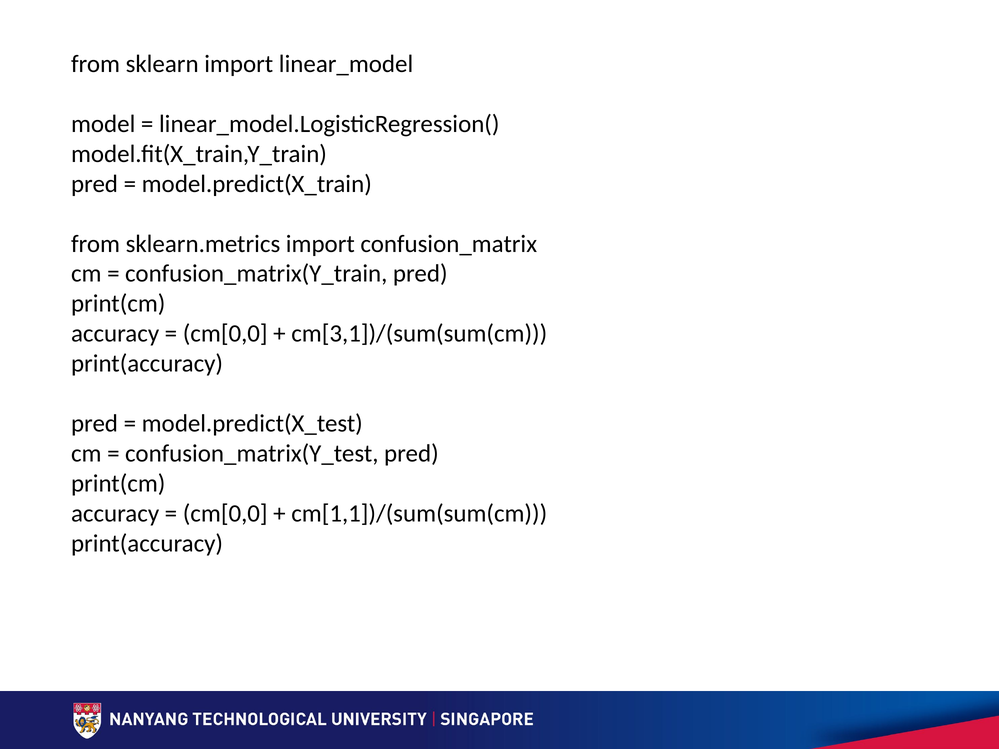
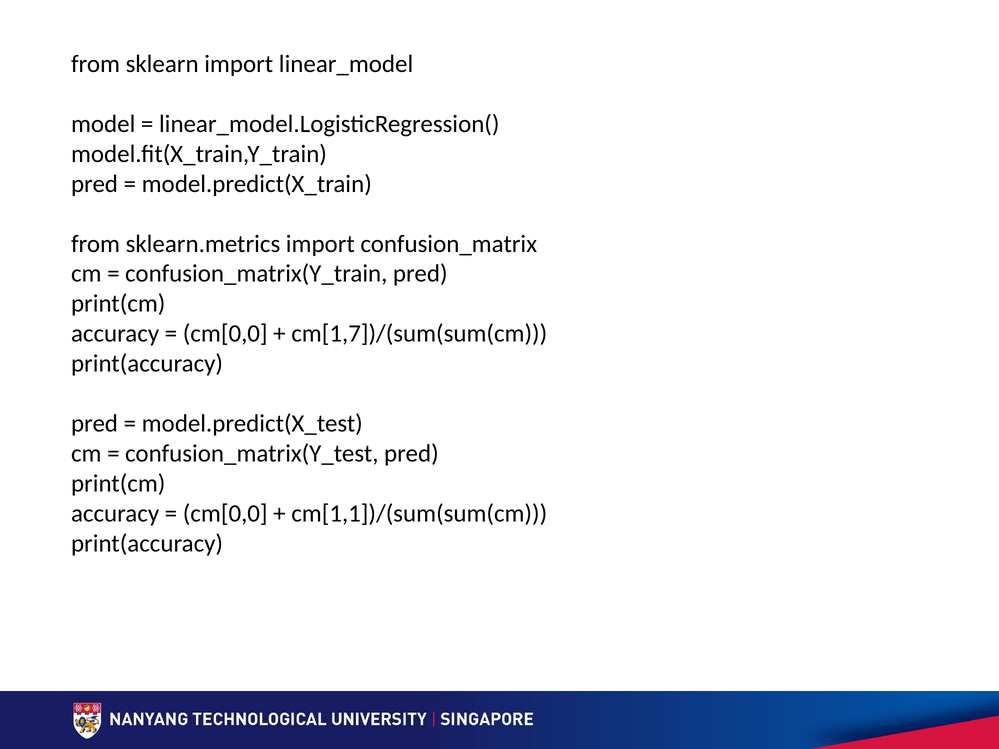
cm[3,1])/(sum(sum(cm: cm[3,1])/(sum(sum(cm -> cm[1,7])/(sum(sum(cm
